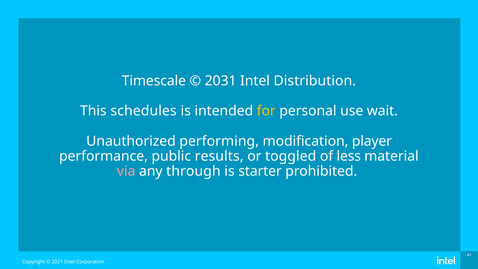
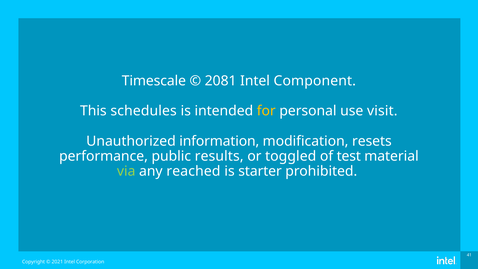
2031: 2031 -> 2081
Distribution: Distribution -> Component
wait: wait -> visit
performing: performing -> information
player: player -> resets
less: less -> test
via colour: pink -> light green
through: through -> reached
